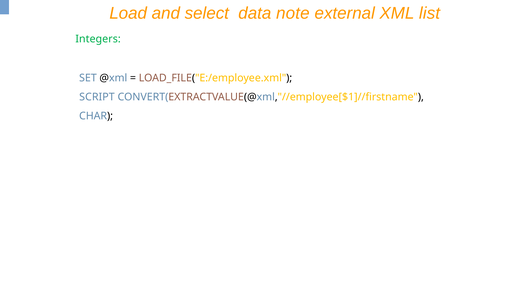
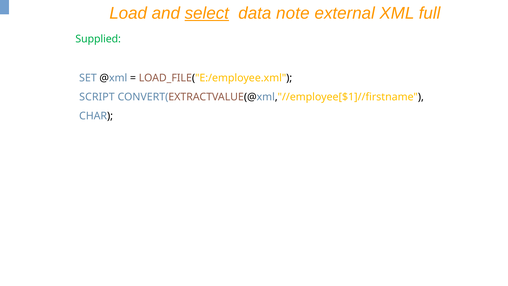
select underline: none -> present
list: list -> full
Integers: Integers -> Supplied
